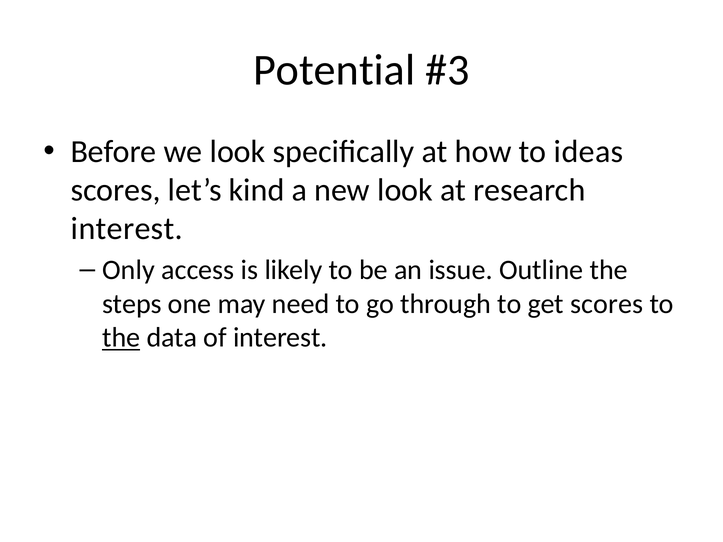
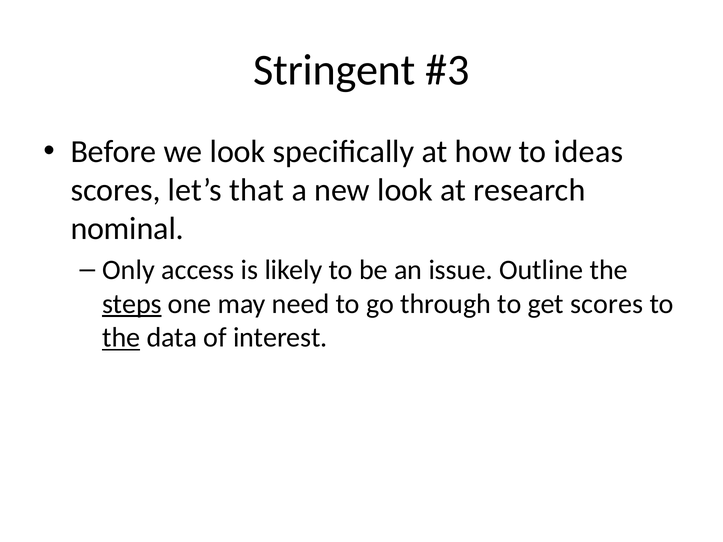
Potential: Potential -> Stringent
kind: kind -> that
interest at (127, 229): interest -> nominal
steps underline: none -> present
